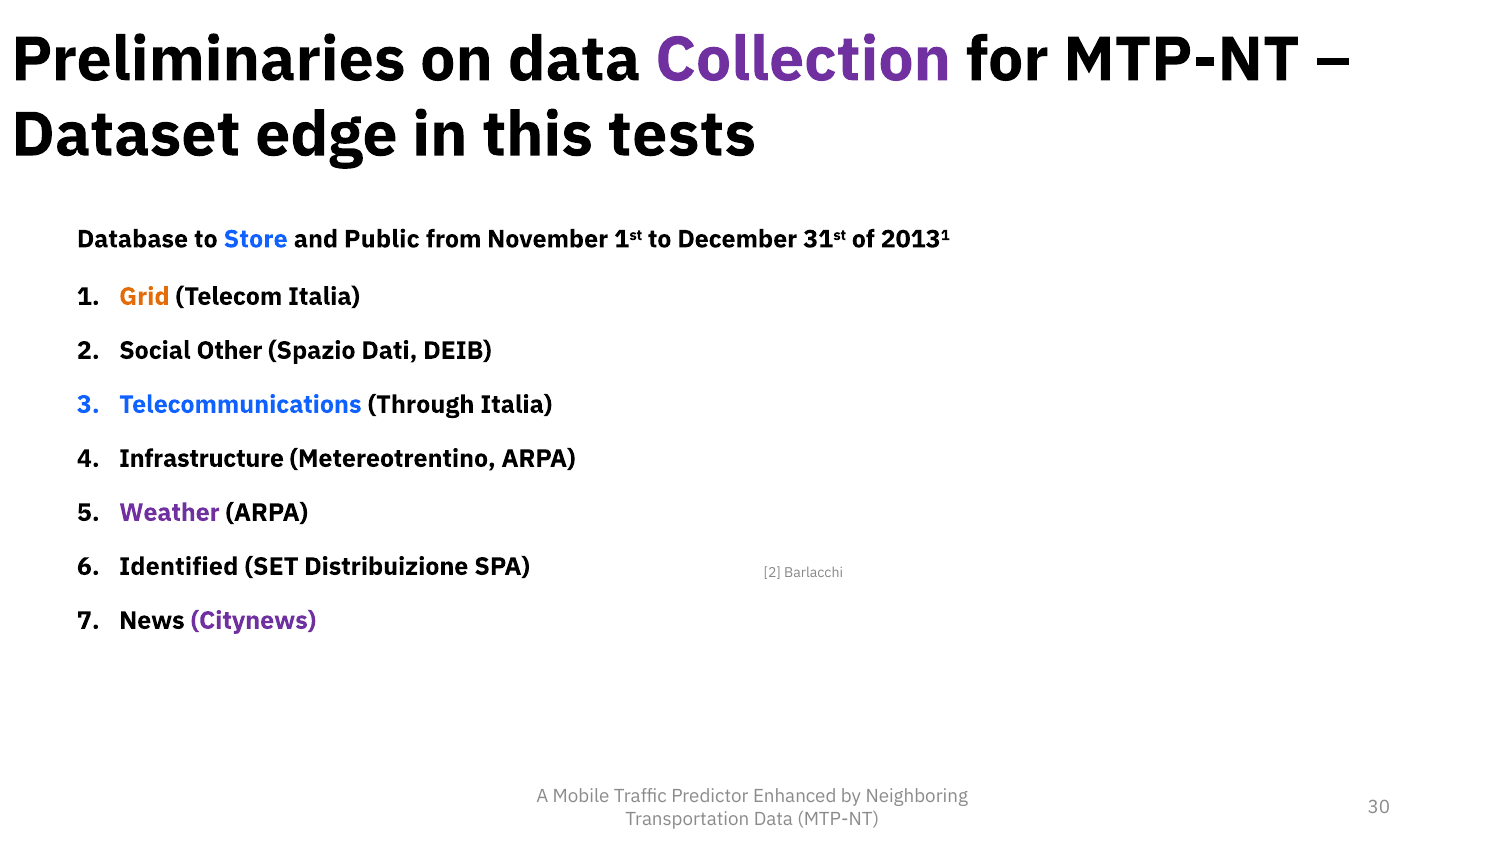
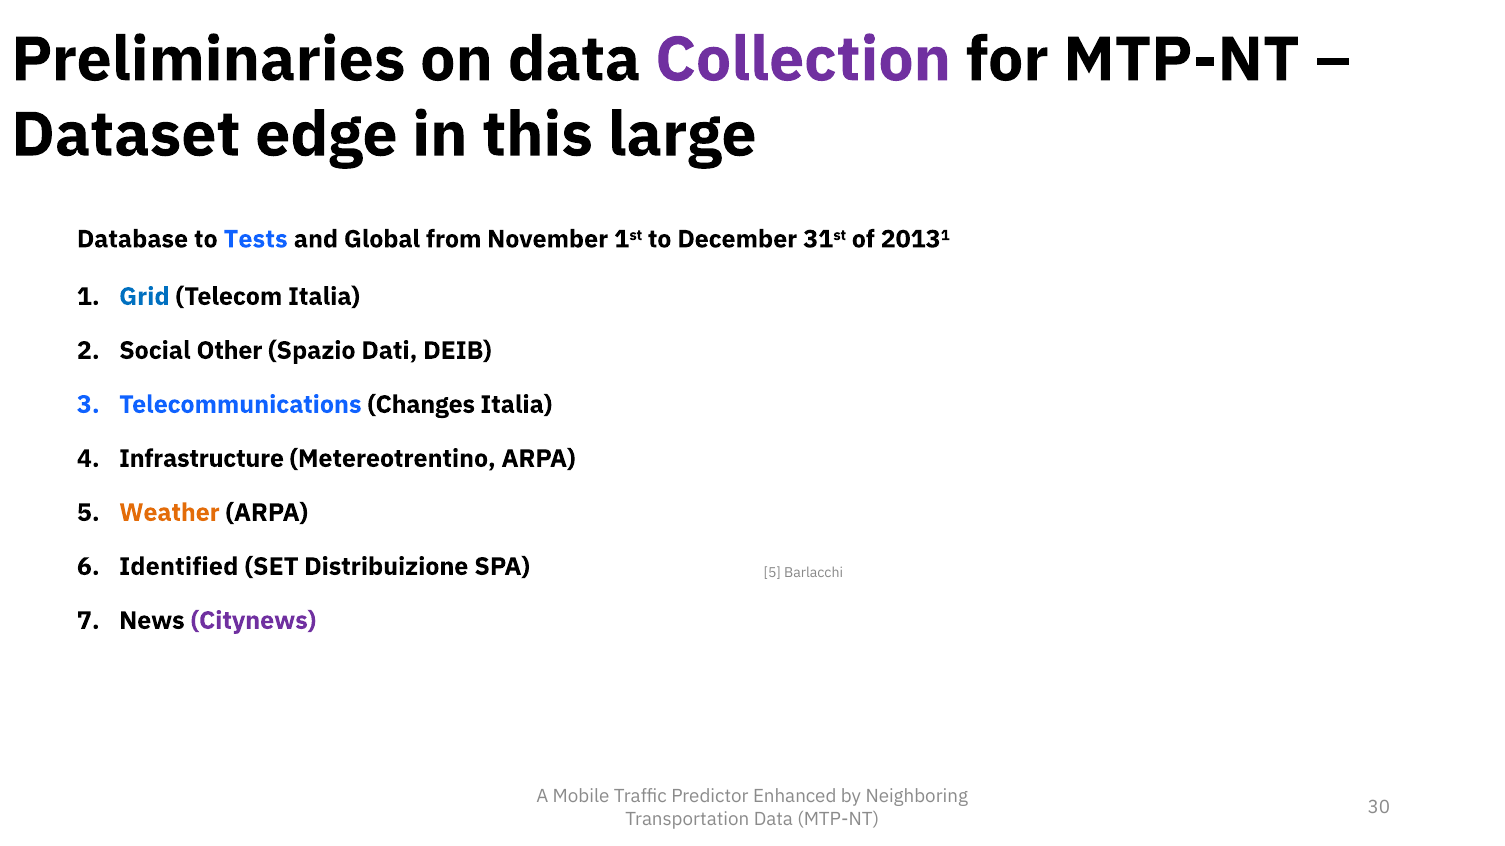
tests: tests -> large
Store: Store -> Tests
Public: Public -> Global
Grid colour: orange -> blue
Through: Through -> Changes
Weather colour: purple -> orange
2 at (772, 574): 2 -> 5
